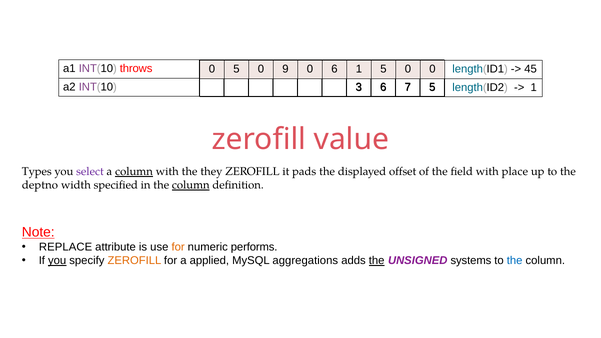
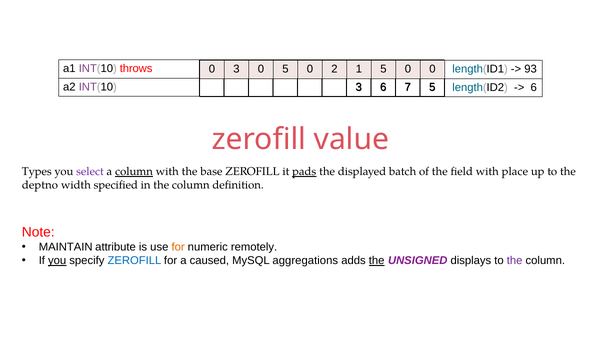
0 5: 5 -> 3
0 9: 9 -> 5
0 6: 6 -> 2
45: 45 -> 93
1 at (534, 87): 1 -> 6
they: they -> base
pads underline: none -> present
offset: offset -> batch
column at (191, 185) underline: present -> none
Note underline: present -> none
REPLACE: REPLACE -> MAINTAIN
performs: performs -> remotely
ZEROFILL at (134, 261) colour: orange -> blue
applied: applied -> caused
systems: systems -> displays
the at (515, 261) colour: blue -> purple
